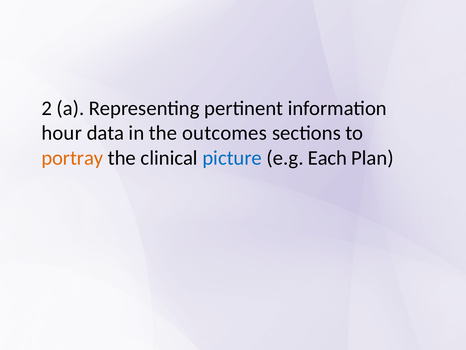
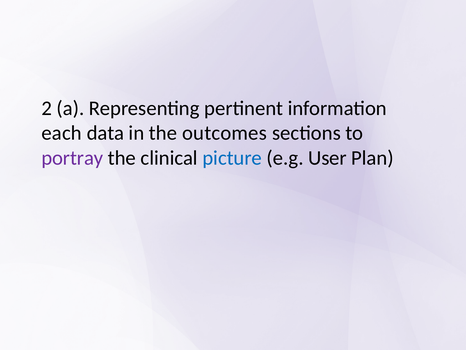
hour: hour -> each
portray colour: orange -> purple
Each: Each -> User
